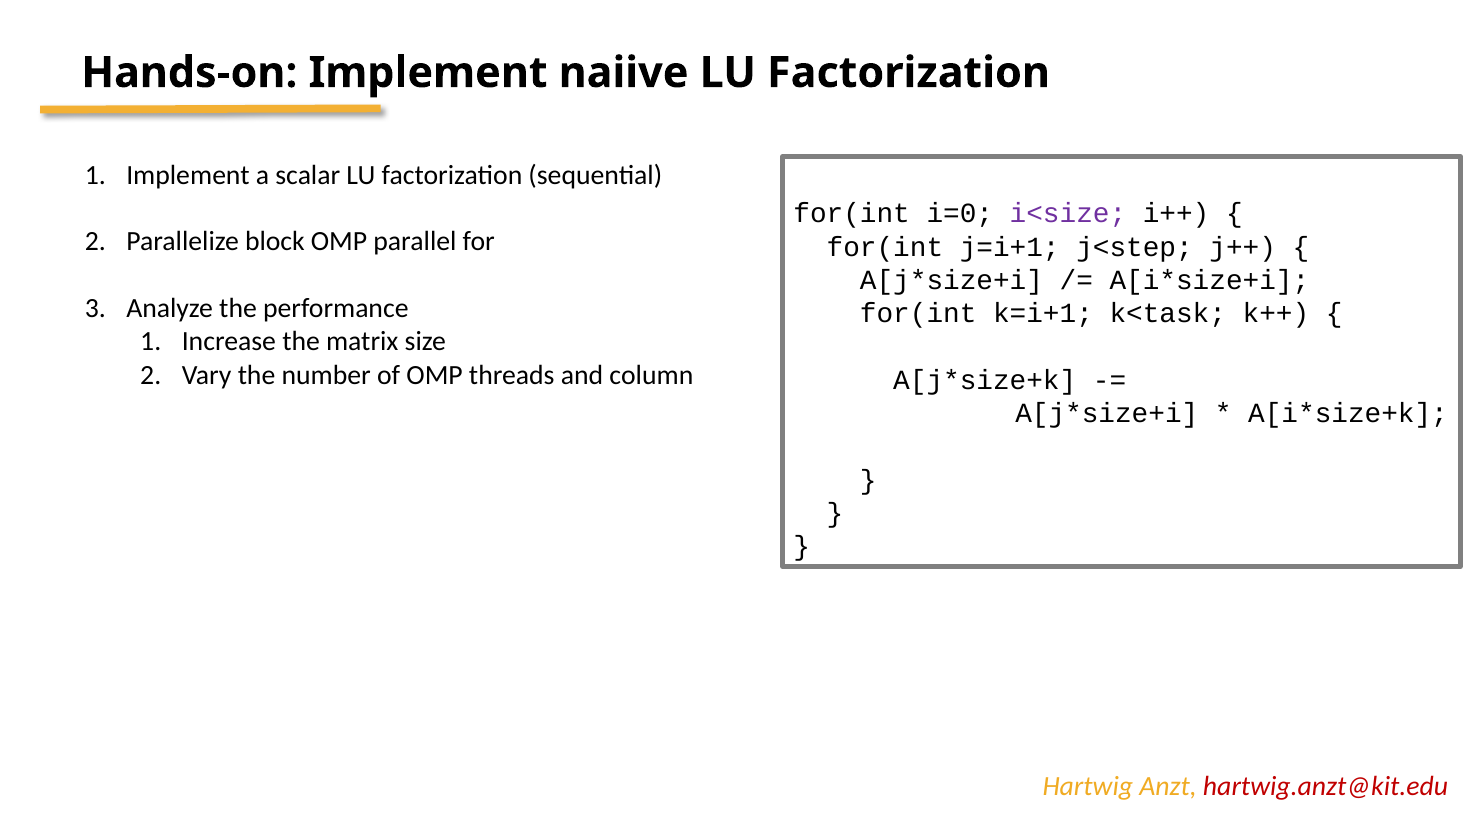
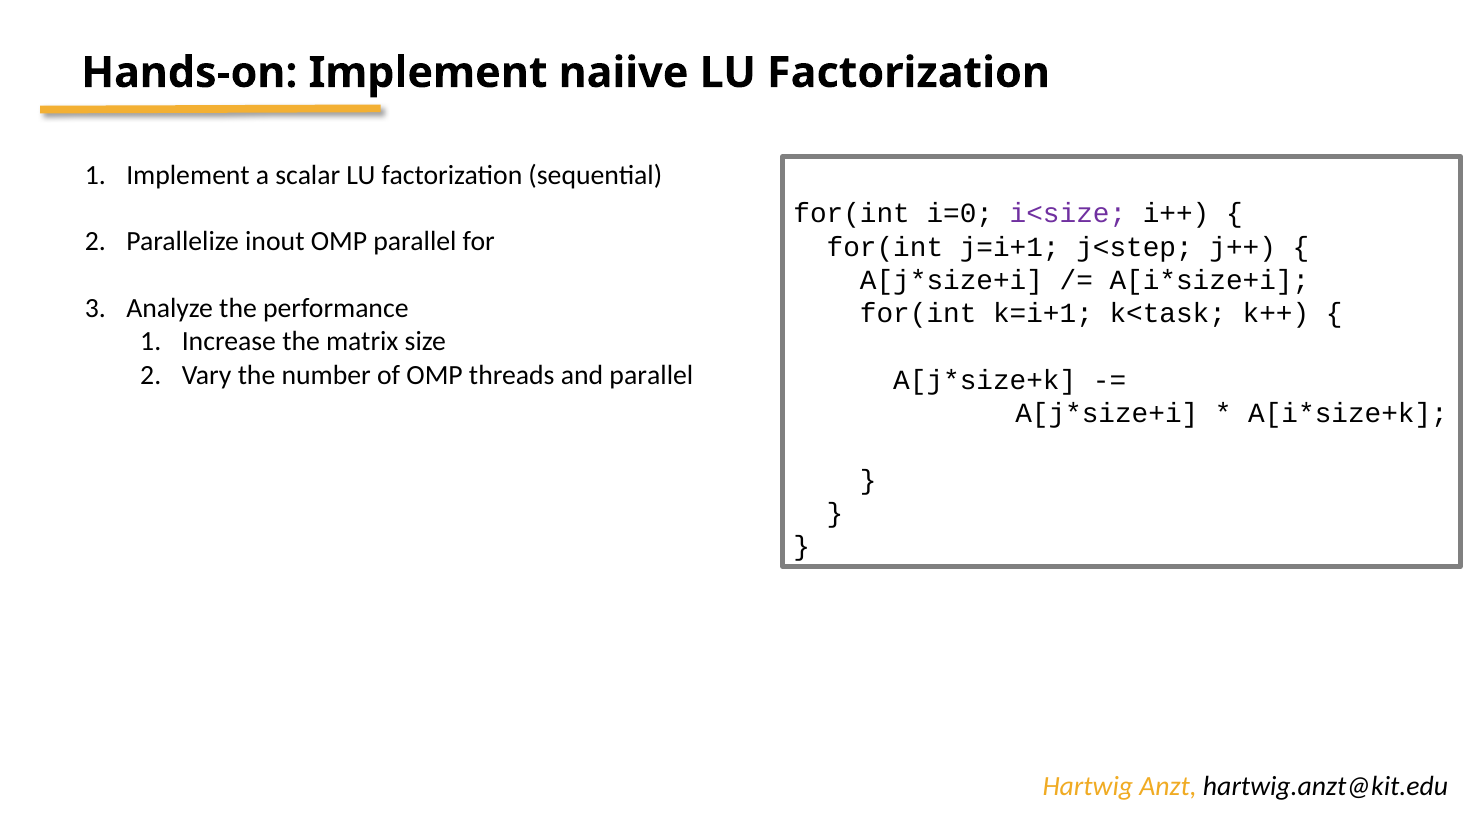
block: block -> inout
and column: column -> parallel
hartwig.anzt@kit.edu colour: red -> black
